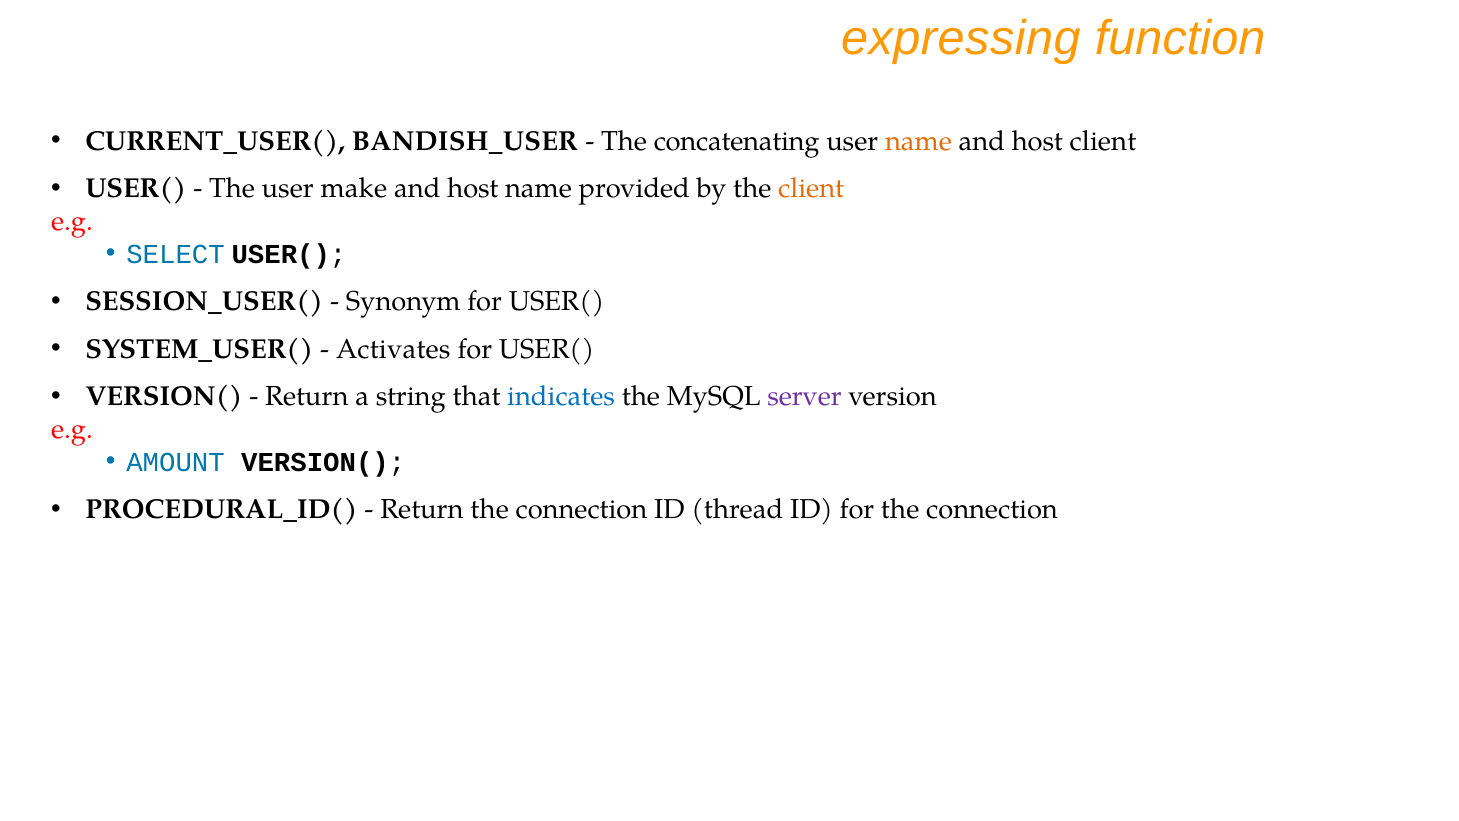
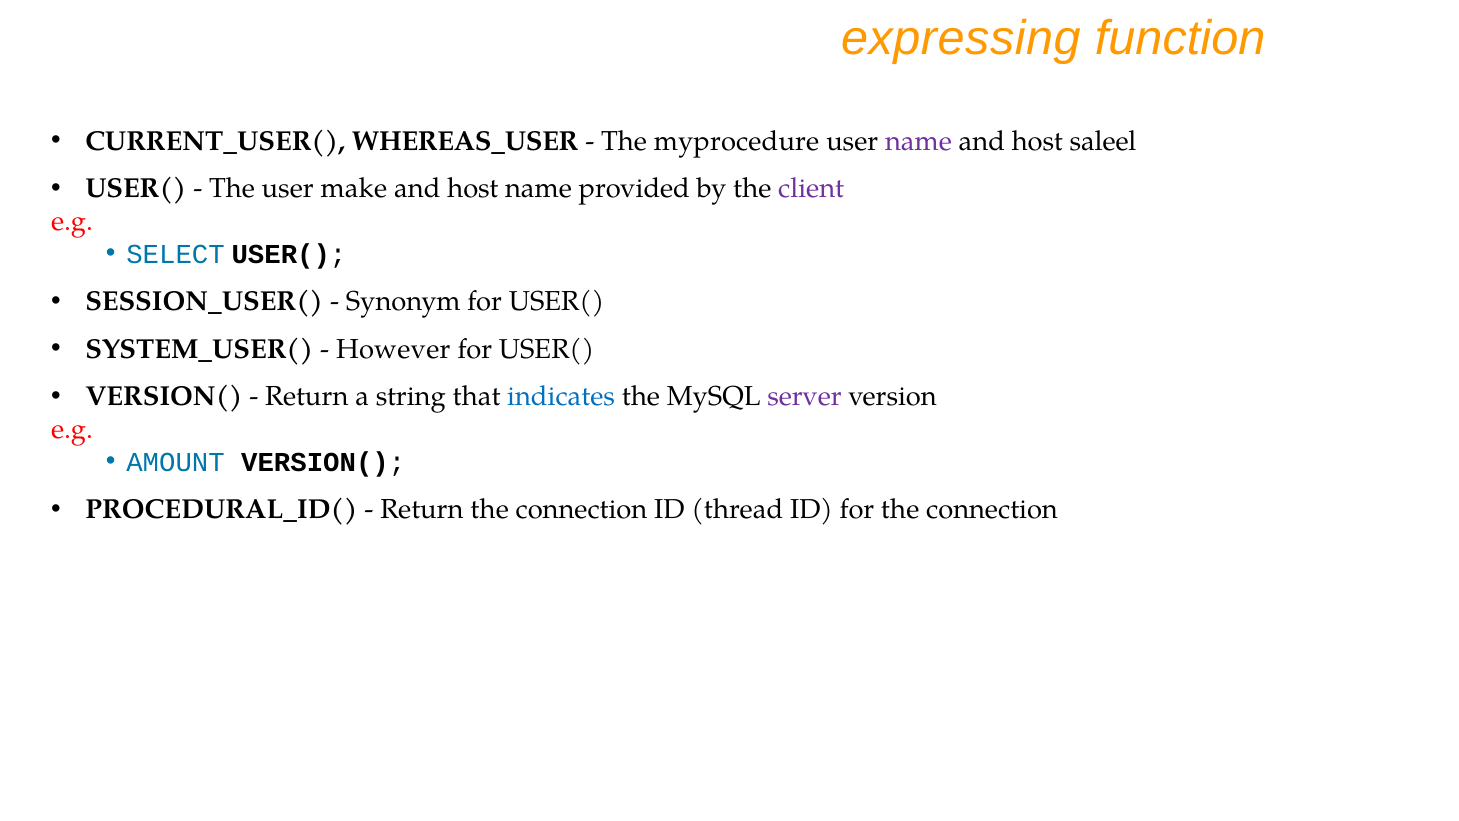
BANDISH_USER: BANDISH_USER -> WHEREAS_USER
concatenating: concatenating -> myprocedure
name at (918, 141) colour: orange -> purple
host client: client -> saleel
client at (811, 189) colour: orange -> purple
Activates: Activates -> However
